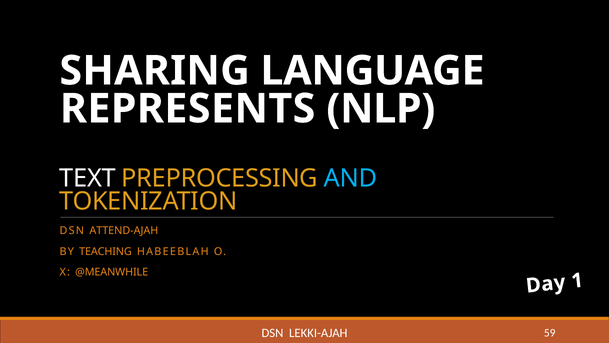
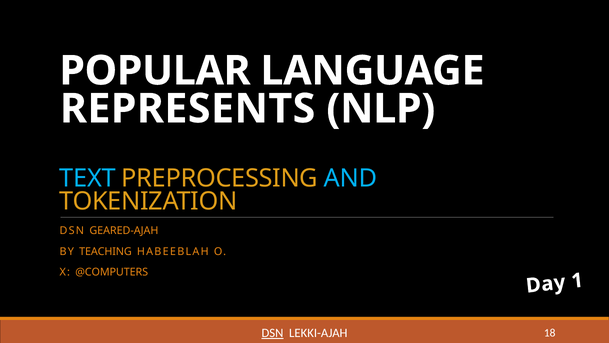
SHARING: SHARING -> POPULAR
TEXT colour: white -> light blue
ATTEND-AJAH: ATTEND-AJAH -> GEARED-AJAH
@MEANWHILE: @MEANWHILE -> @COMPUTERS
DSN at (272, 333) underline: none -> present
59: 59 -> 18
